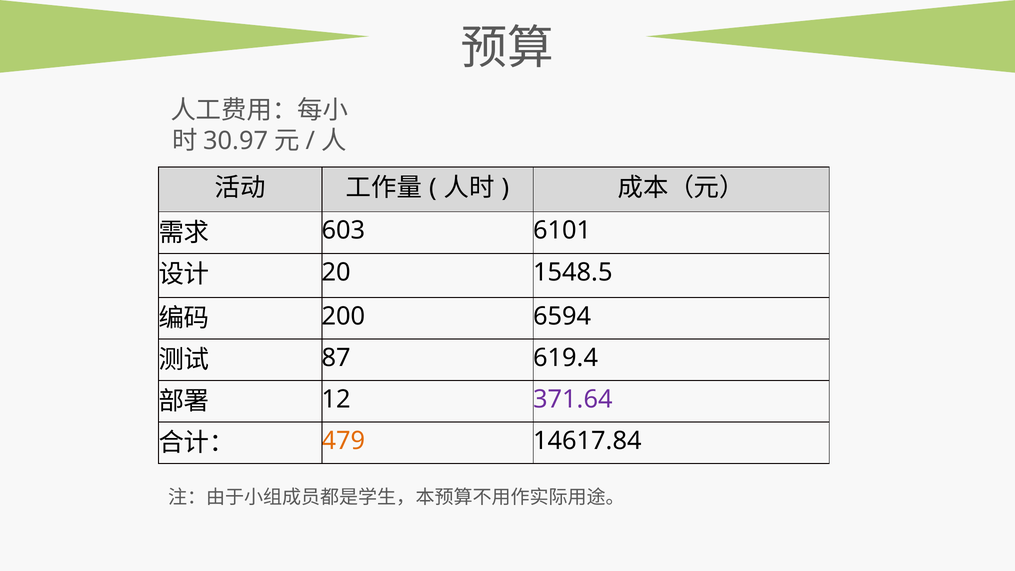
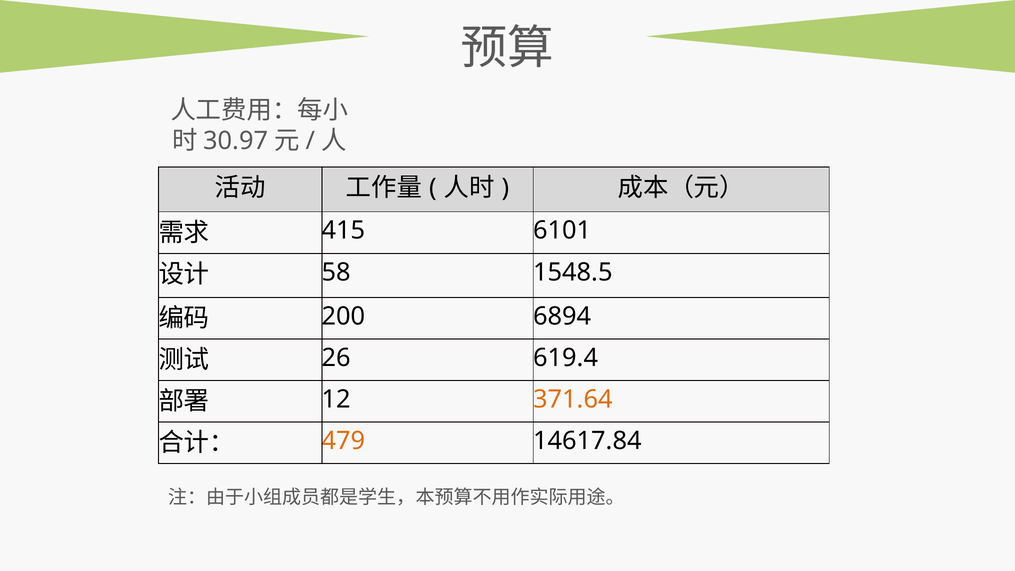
603: 603 -> 415
20: 20 -> 58
6594: 6594 -> 6894
87: 87 -> 26
371.64 colour: purple -> orange
